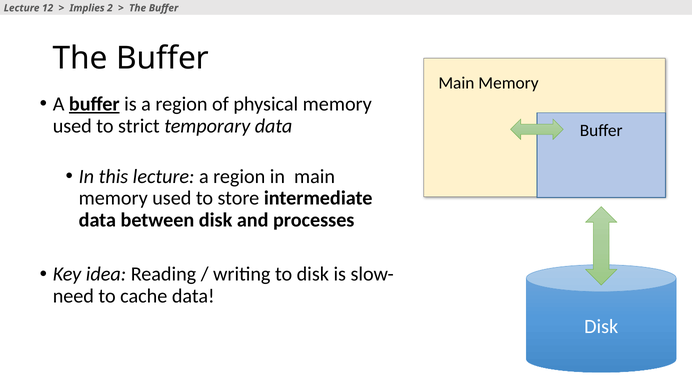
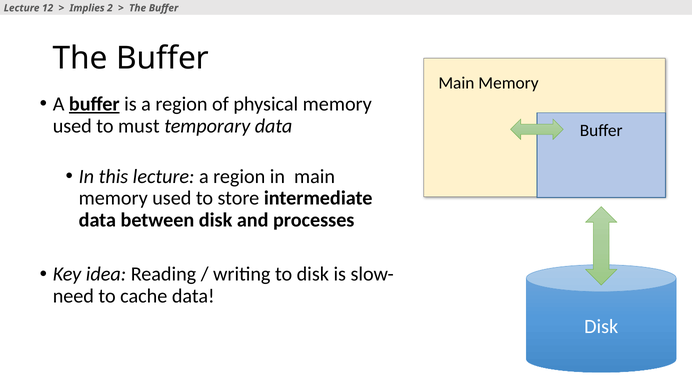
strict: strict -> must
